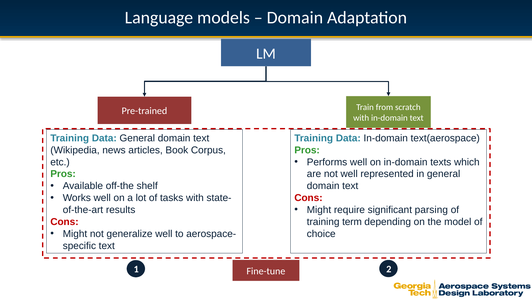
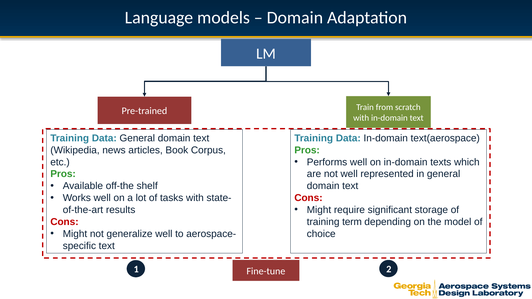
parsing: parsing -> storage
